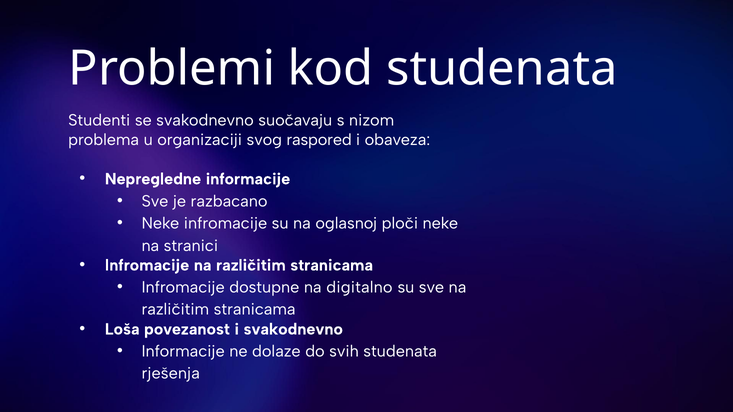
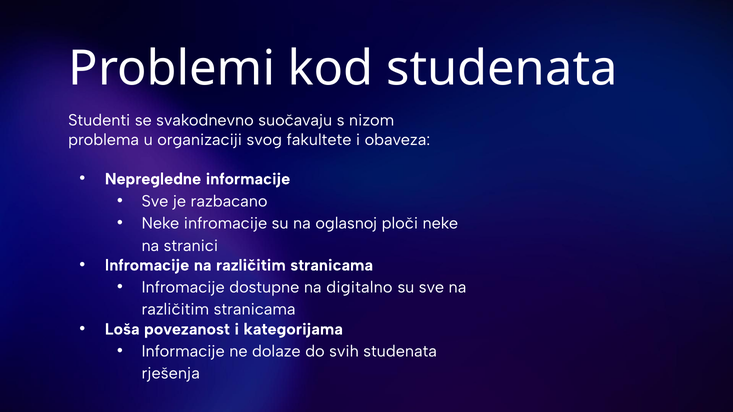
raspored: raspored -> fakultete
i svakodnevno: svakodnevno -> kategorijama
